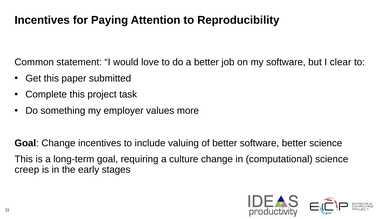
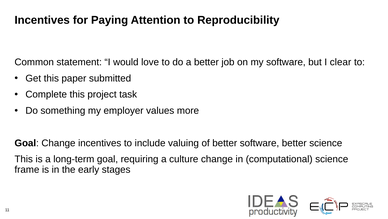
creep: creep -> frame
